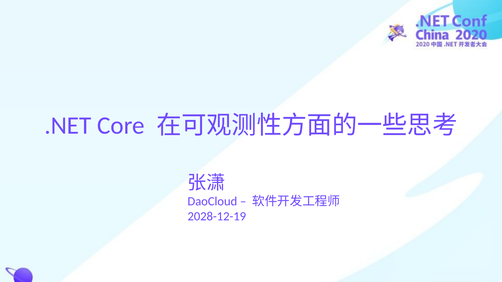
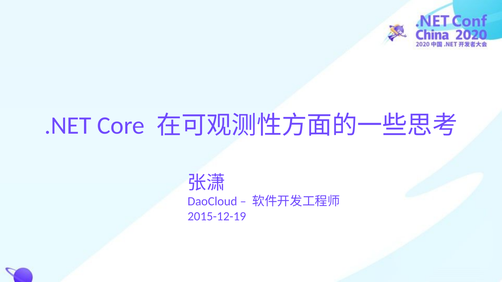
2028-12-19: 2028-12-19 -> 2015-12-19
